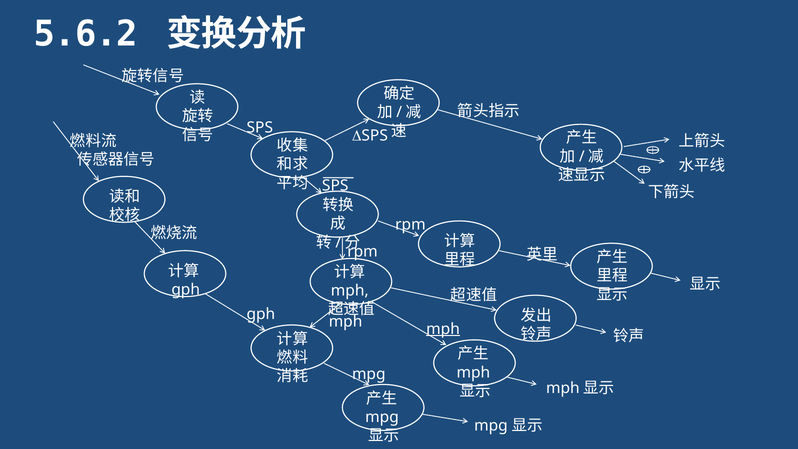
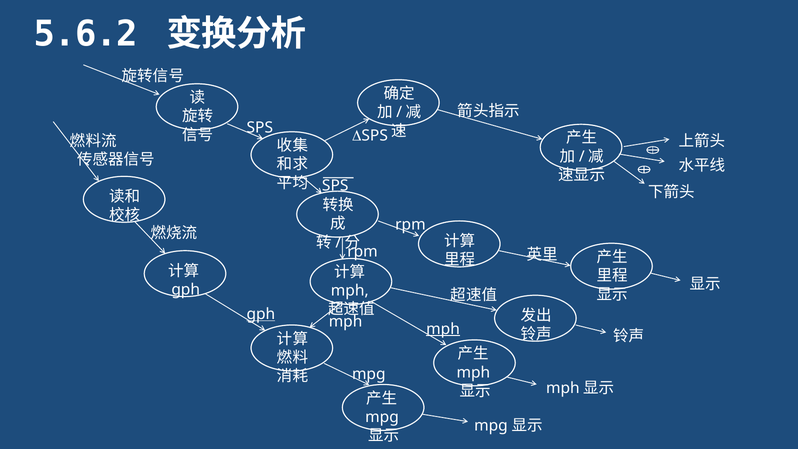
gph at (261, 314) underline: none -> present
